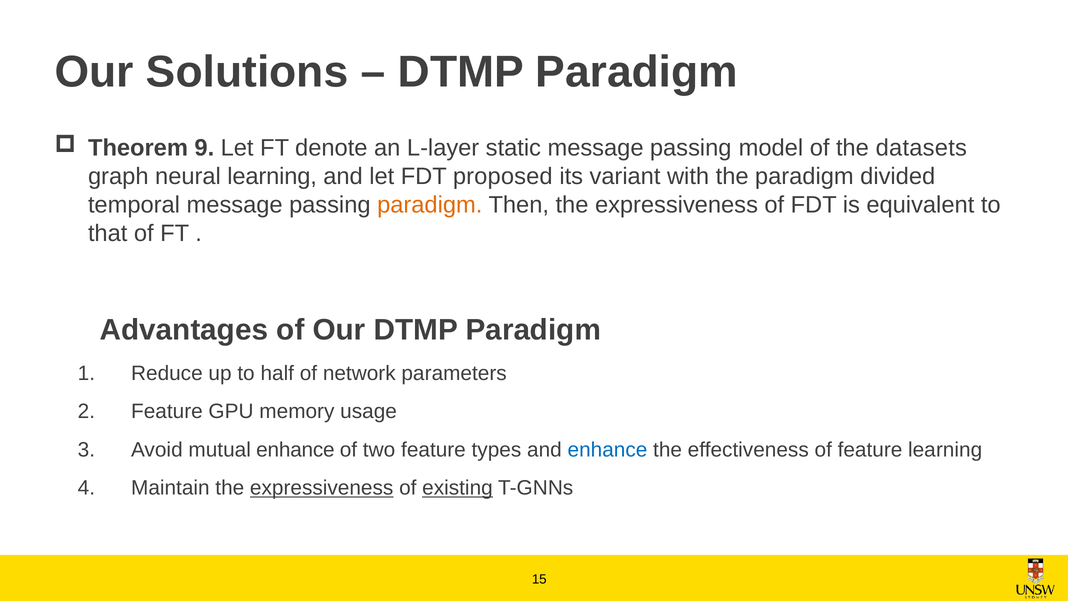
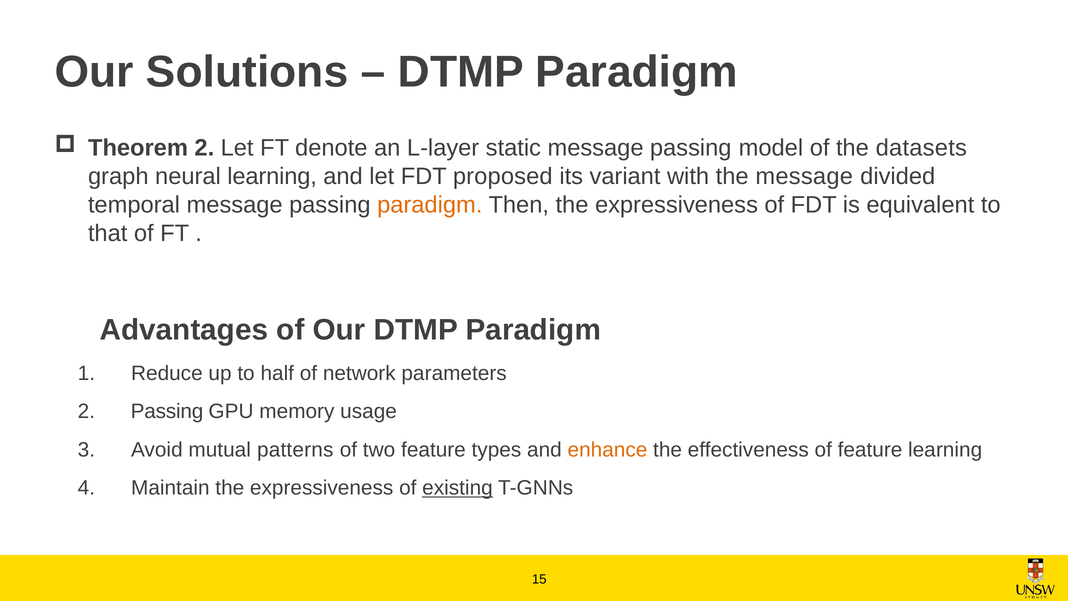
Theorem 9: 9 -> 2
the paradigm: paradigm -> message
Feature at (167, 411): Feature -> Passing
mutual enhance: enhance -> patterns
enhance at (607, 450) colour: blue -> orange
expressiveness at (322, 488) underline: present -> none
